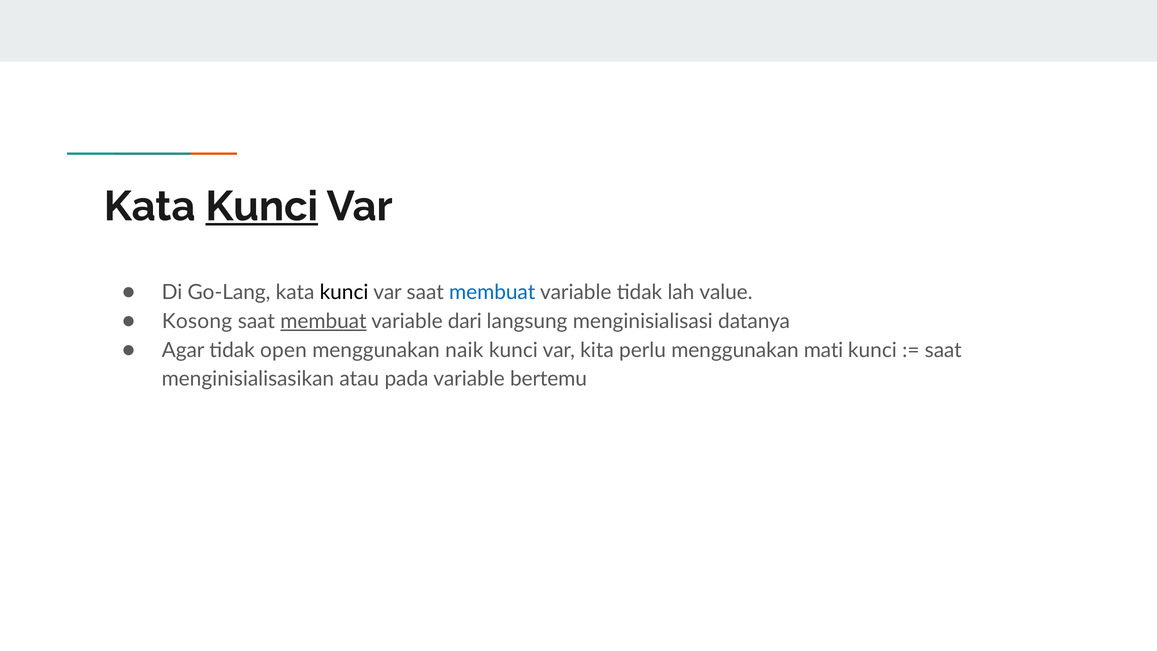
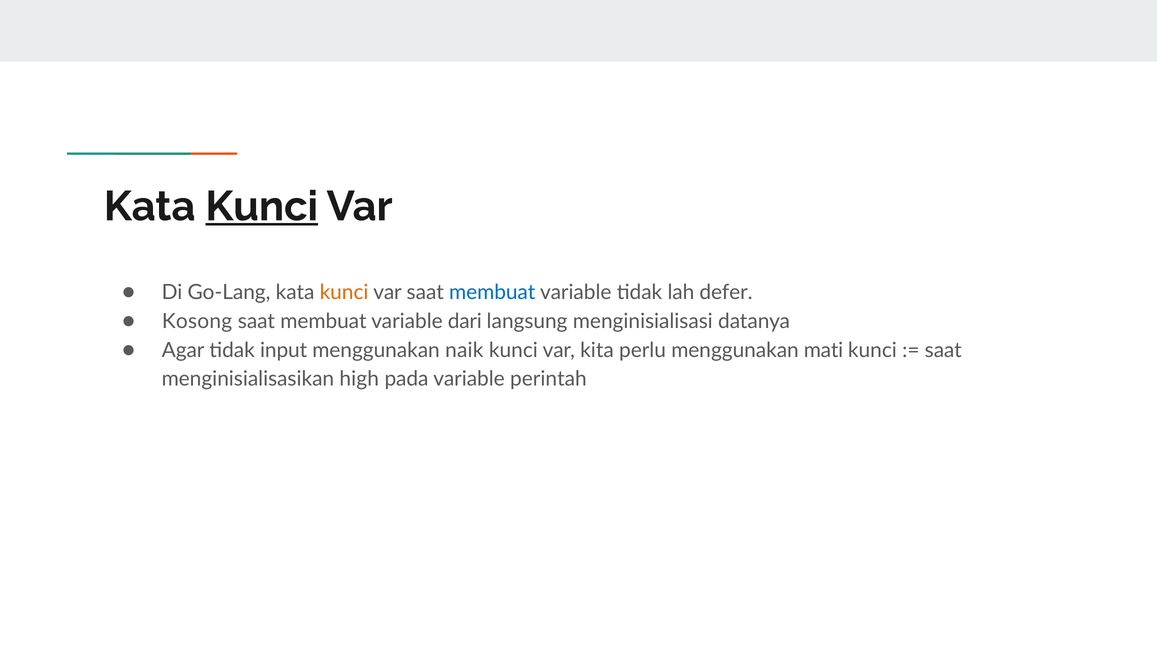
kunci at (344, 292) colour: black -> orange
value: value -> defer
membuat at (323, 321) underline: present -> none
open: open -> input
atau: atau -> high
bertemu: bertemu -> perintah
